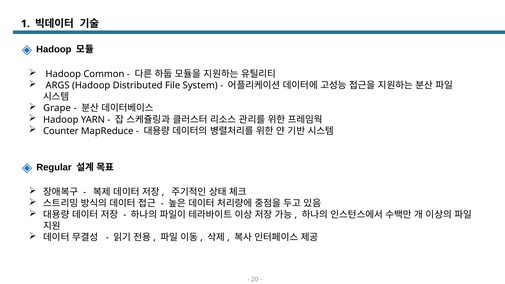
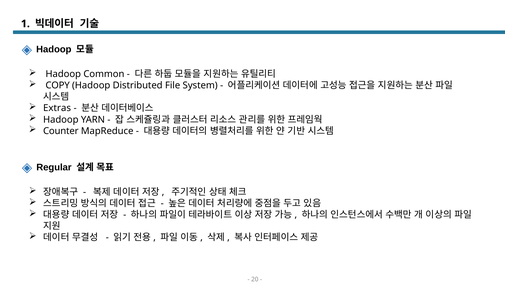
ARGS: ARGS -> COPY
Grape: Grape -> Extras
